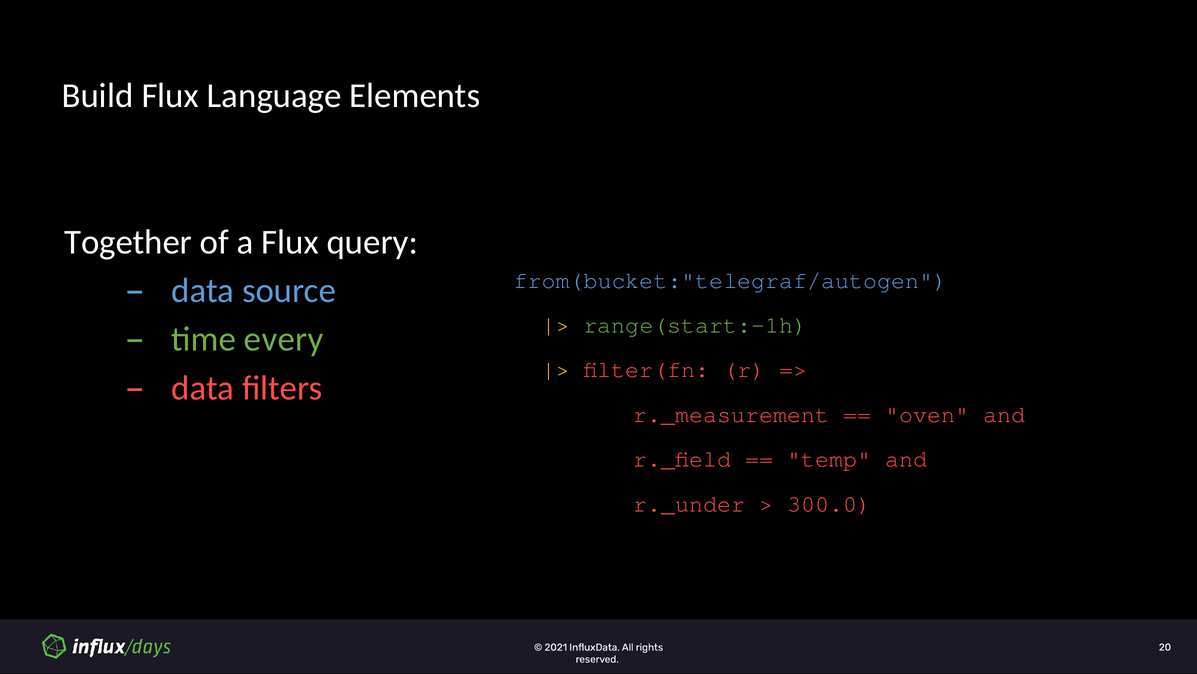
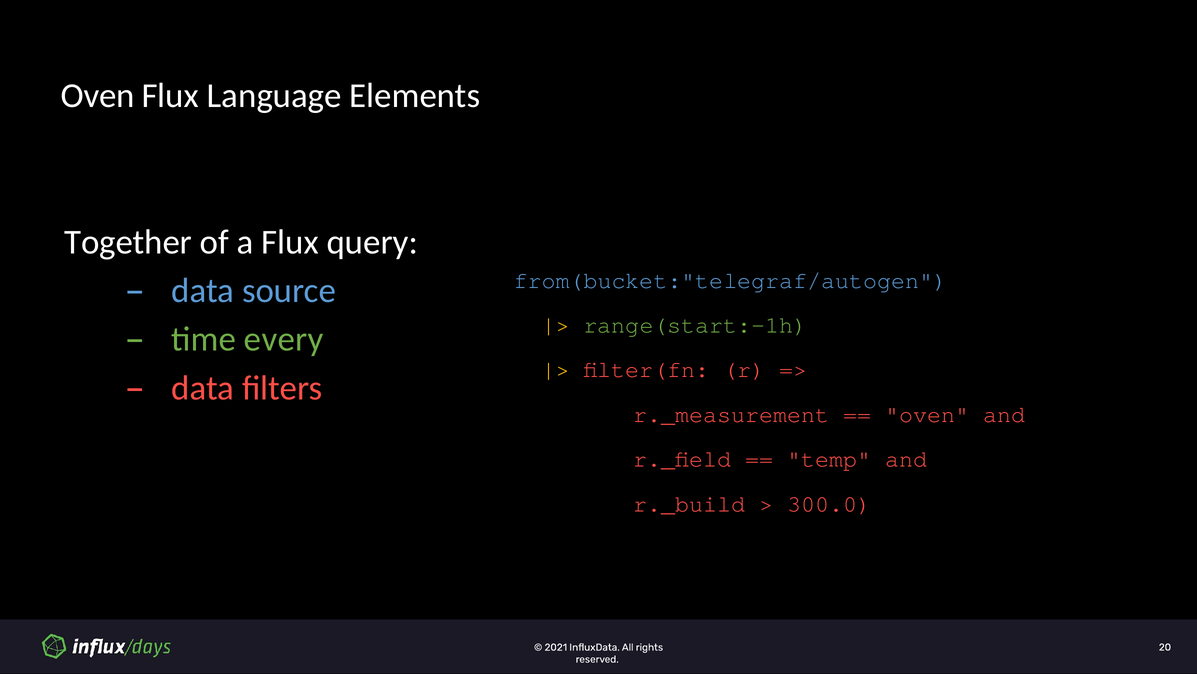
Build at (98, 96): Build -> Oven
r._under: r._under -> r._build
